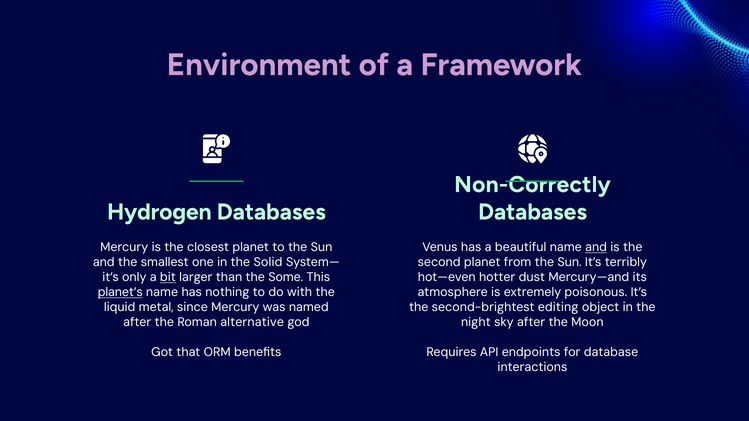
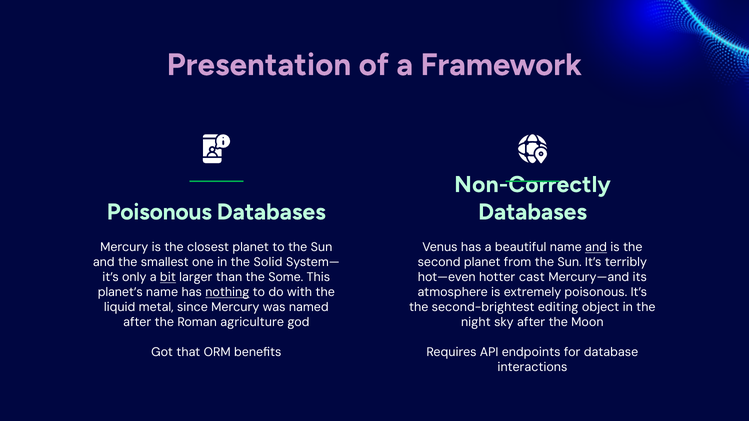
Environment: Environment -> Presentation
Hydrogen at (159, 212): Hydrogen -> Poisonous
dust: dust -> cast
planet’s underline: present -> none
nothing underline: none -> present
alternative: alternative -> agriculture
